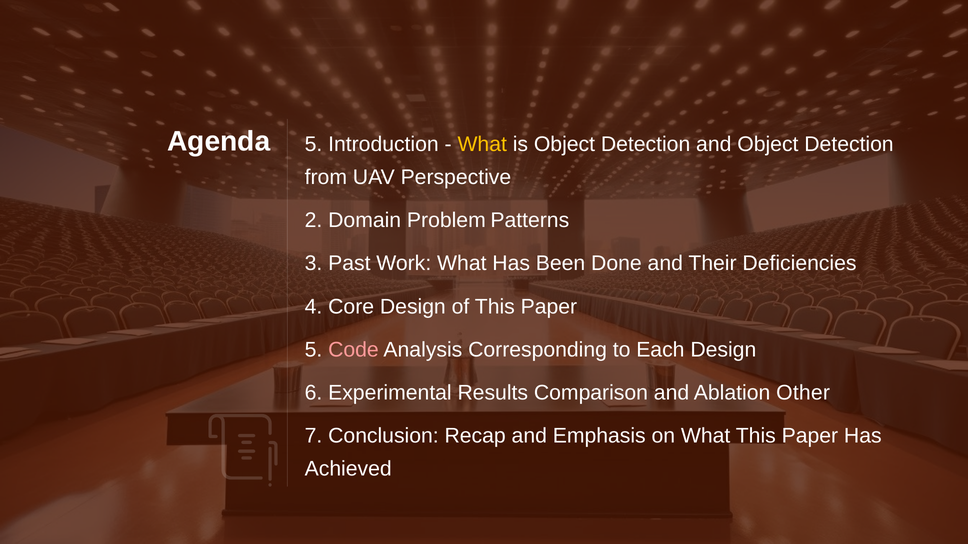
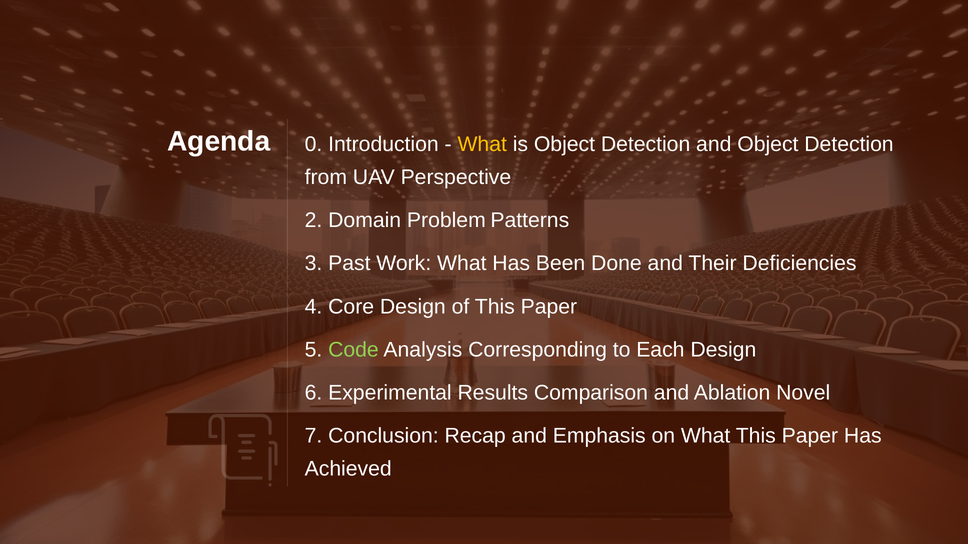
Agenda 5: 5 -> 0
Code colour: pink -> light green
Other: Other -> Novel
